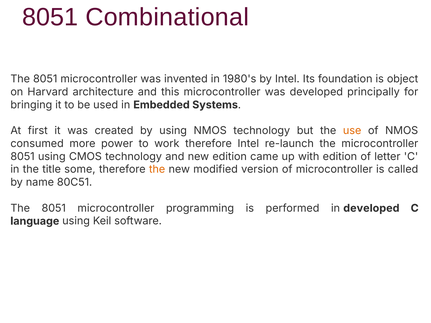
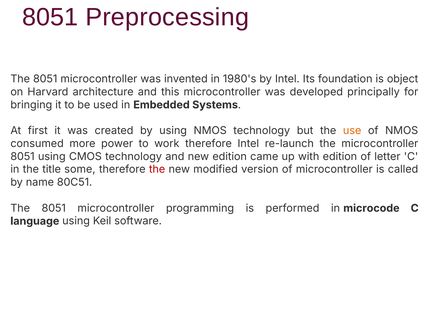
Combinational: Combinational -> Preprocessing
the at (157, 170) colour: orange -> red
in developed: developed -> microcode
